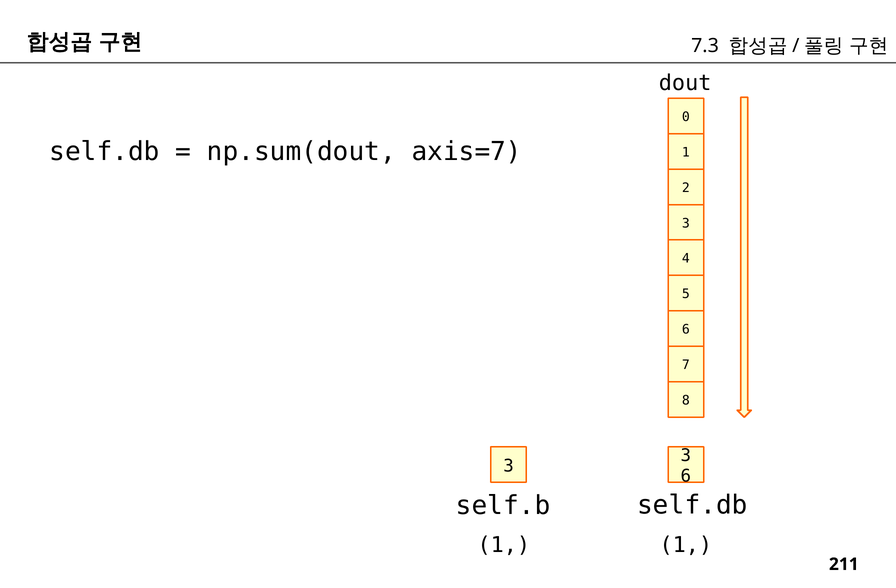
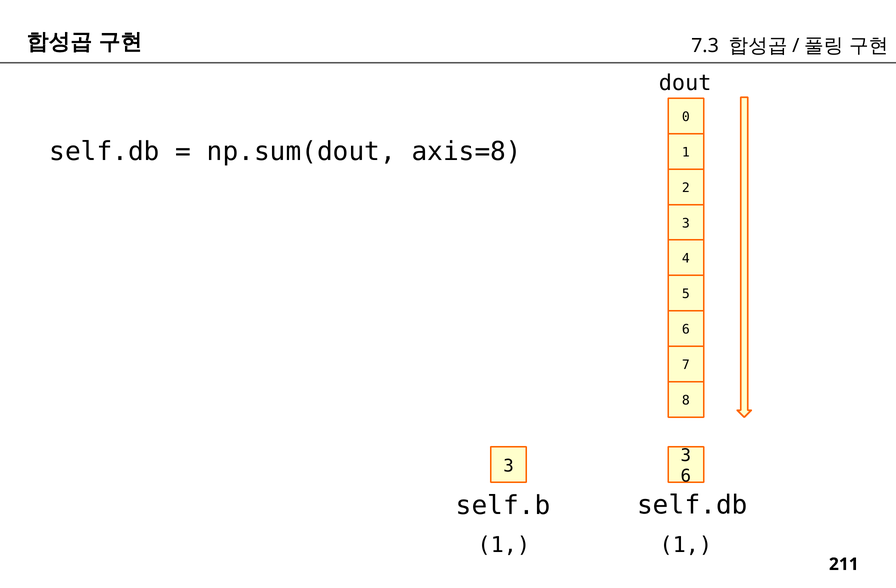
axis=7: axis=7 -> axis=8
